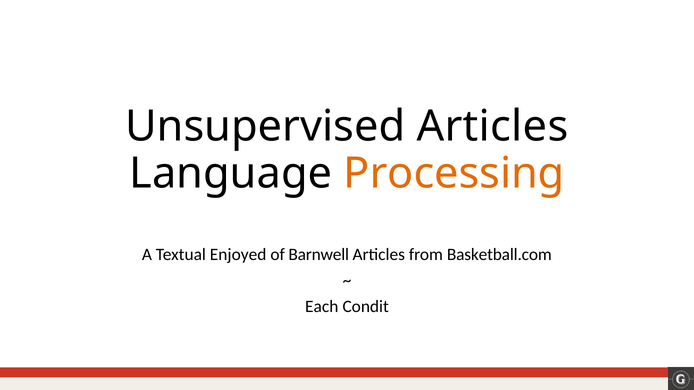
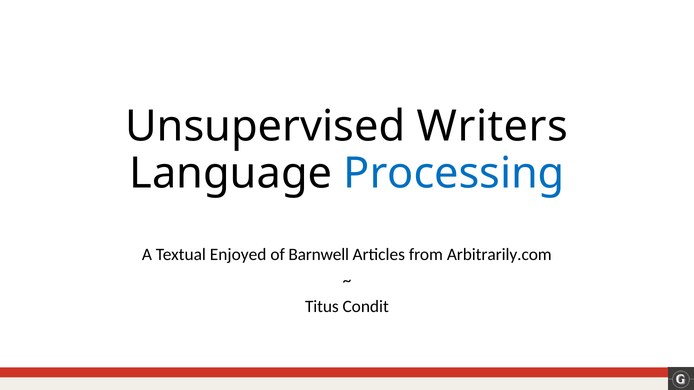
Unsupervised Articles: Articles -> Writers
Processing colour: orange -> blue
Basketball.com: Basketball.com -> Arbitrarily.com
Each: Each -> Titus
